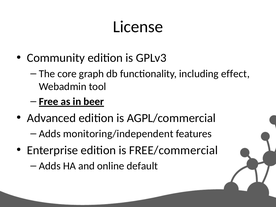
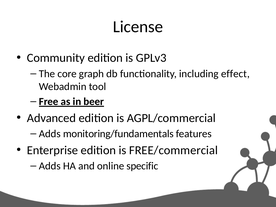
monitoring/independent: monitoring/independent -> monitoring/fundamentals
default: default -> specific
